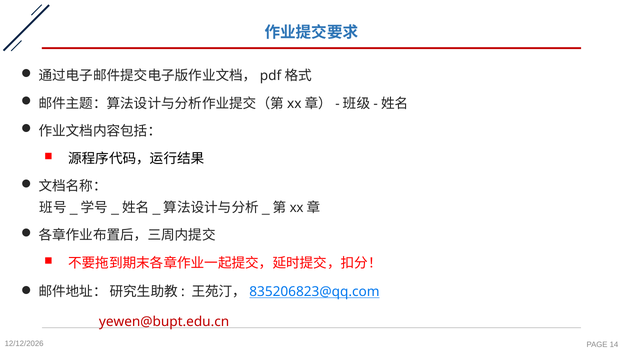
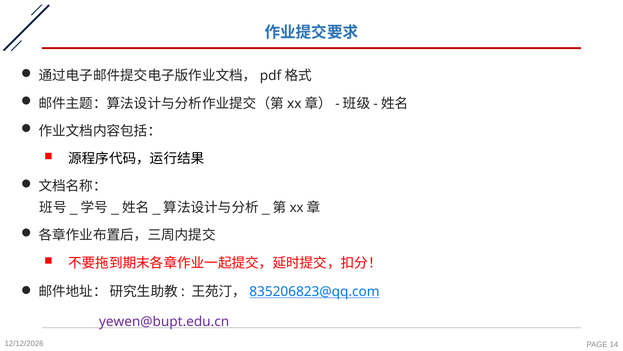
yewen@bupt.edu.cn colour: red -> purple
